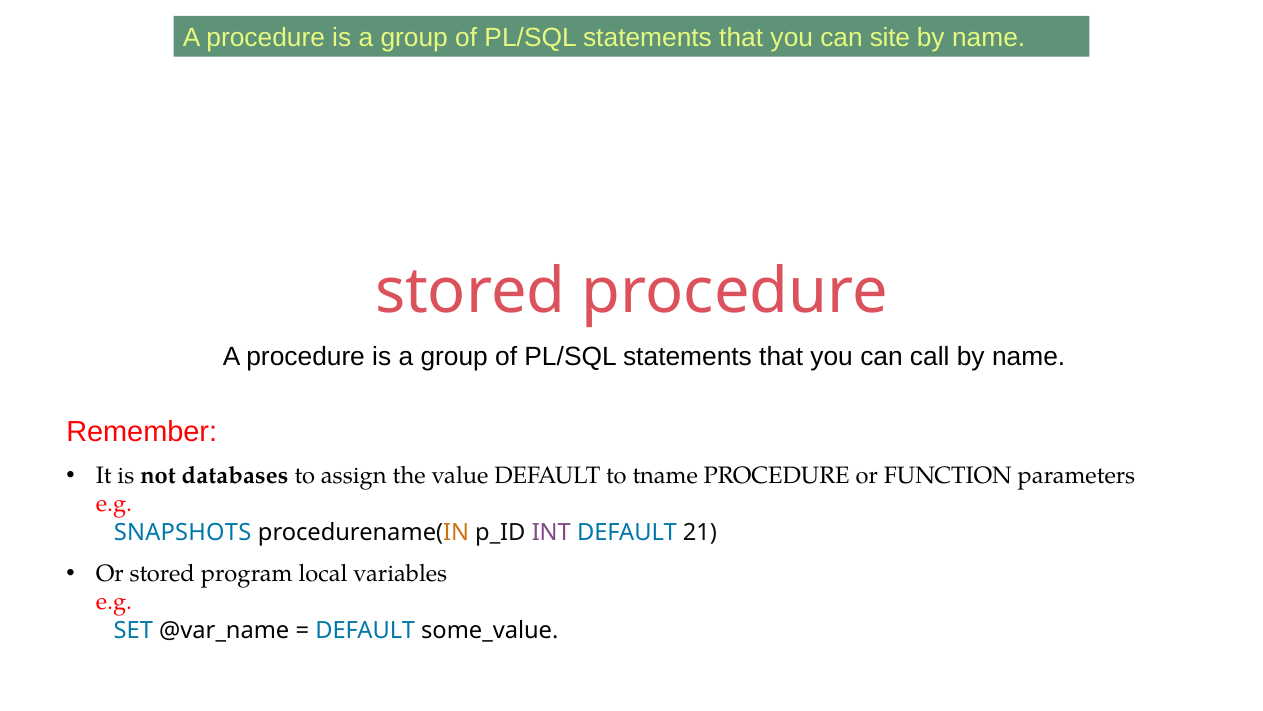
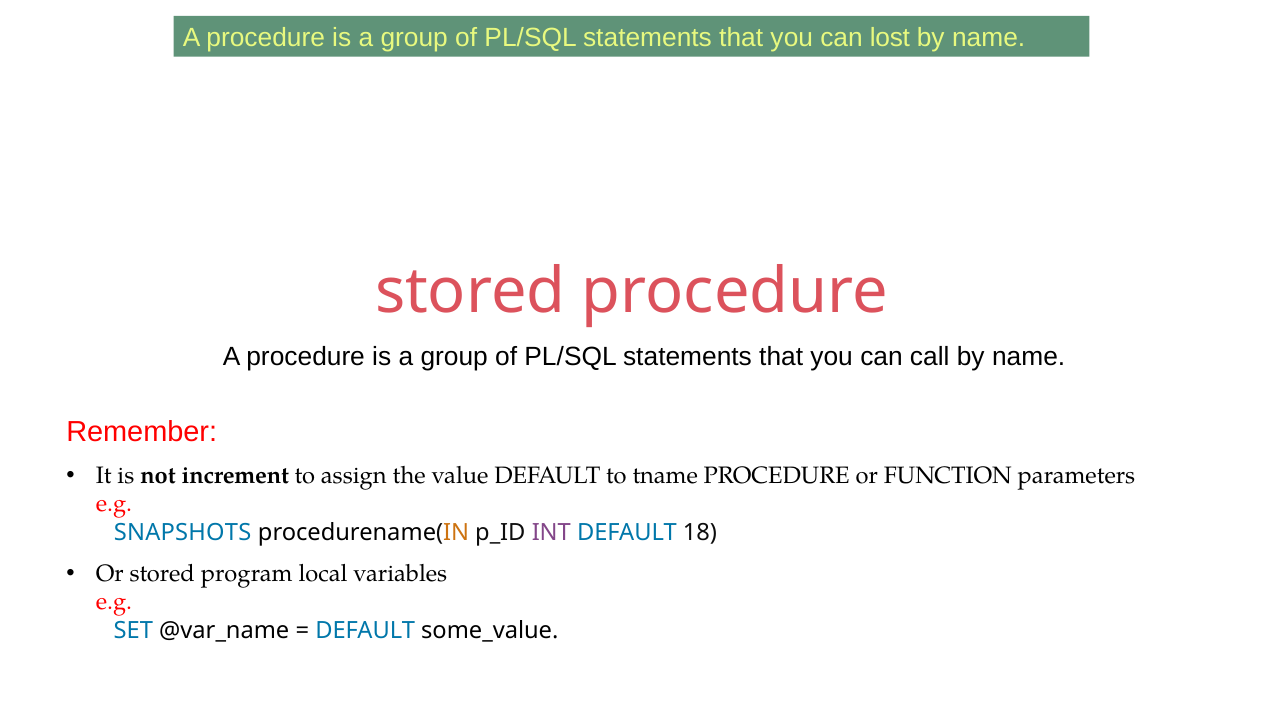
site: site -> lost
databases: databases -> increment
21: 21 -> 18
